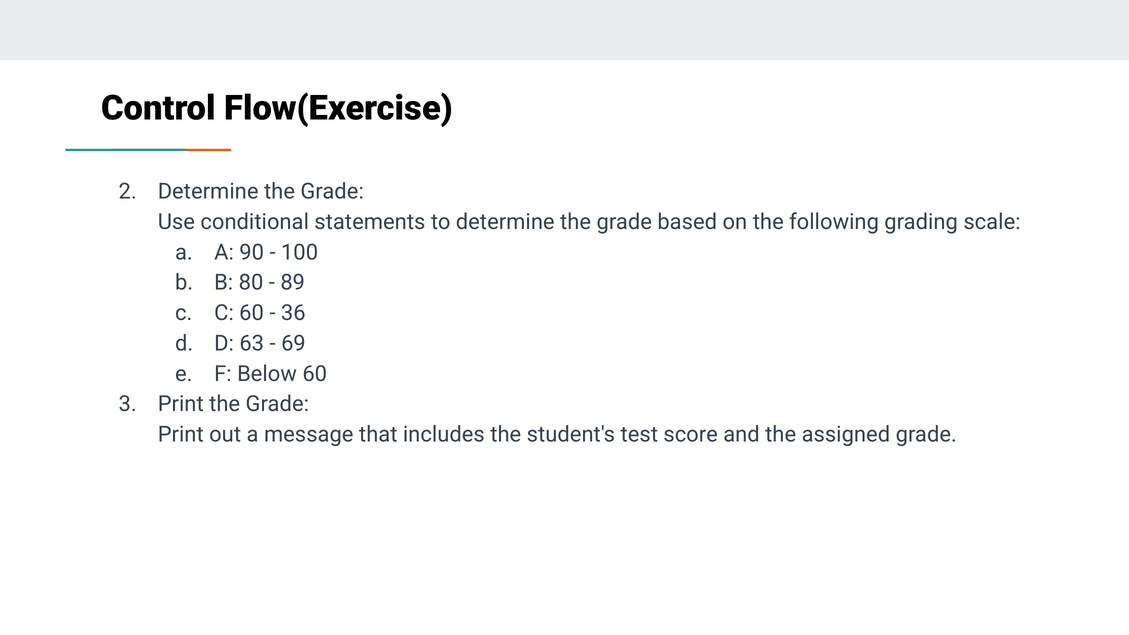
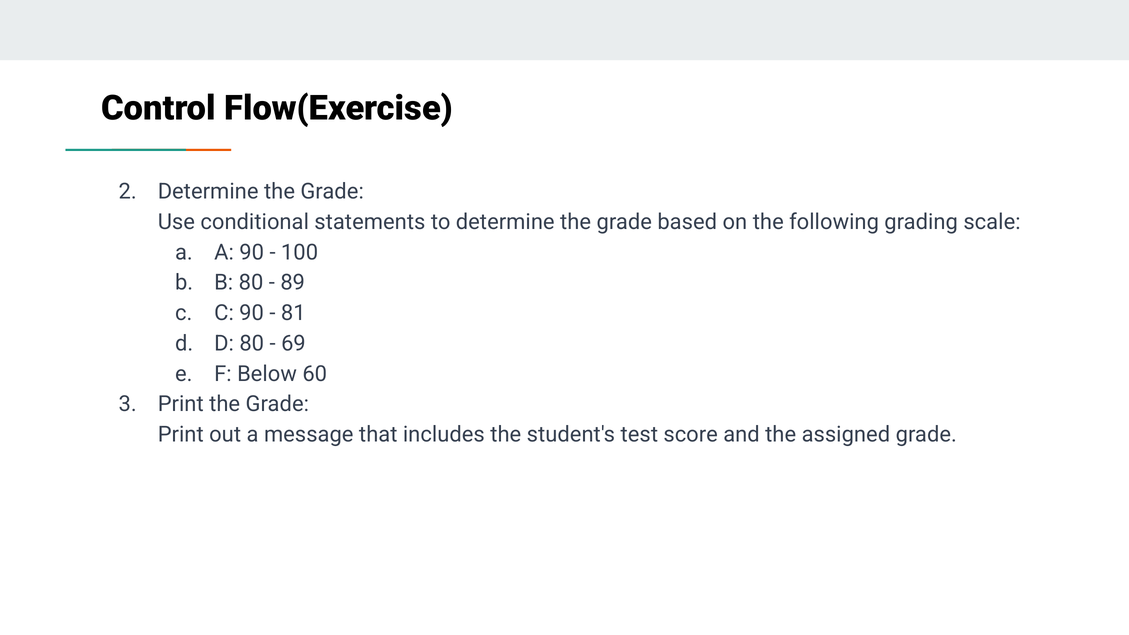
C 60: 60 -> 90
36: 36 -> 81
D 63: 63 -> 80
